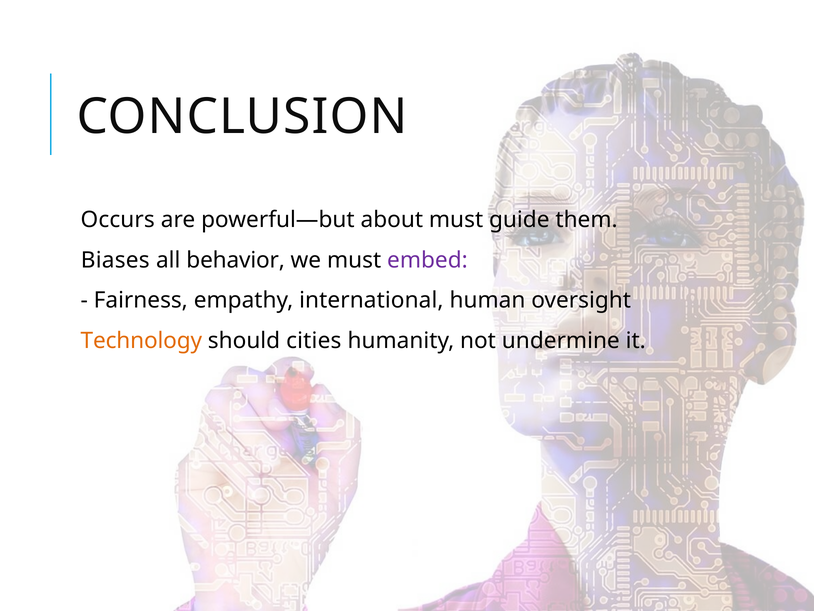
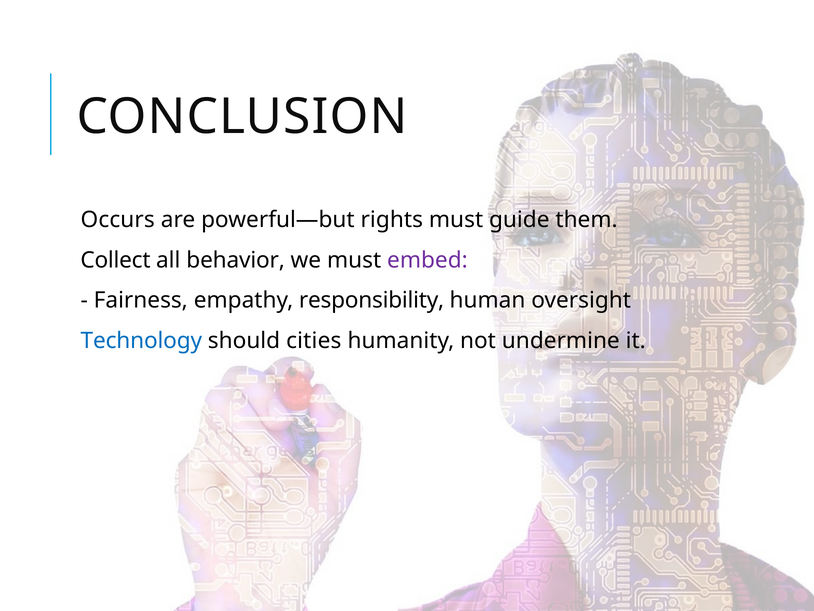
about: about -> rights
Biases: Biases -> Collect
international: international -> responsibility
Technology colour: orange -> blue
